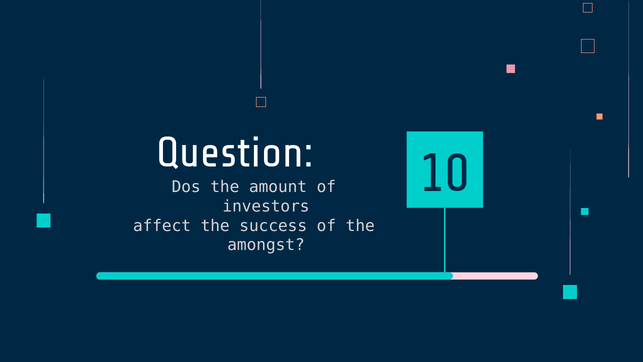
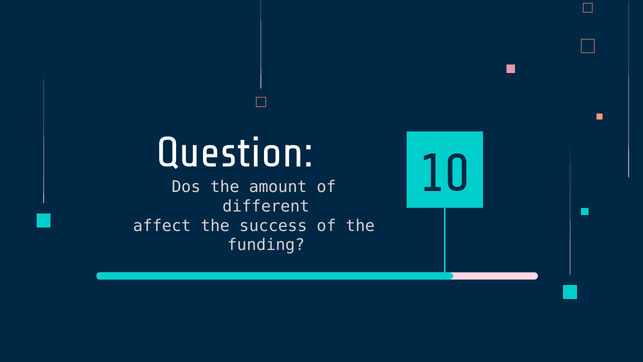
investors: investors -> different
amongst: amongst -> funding
